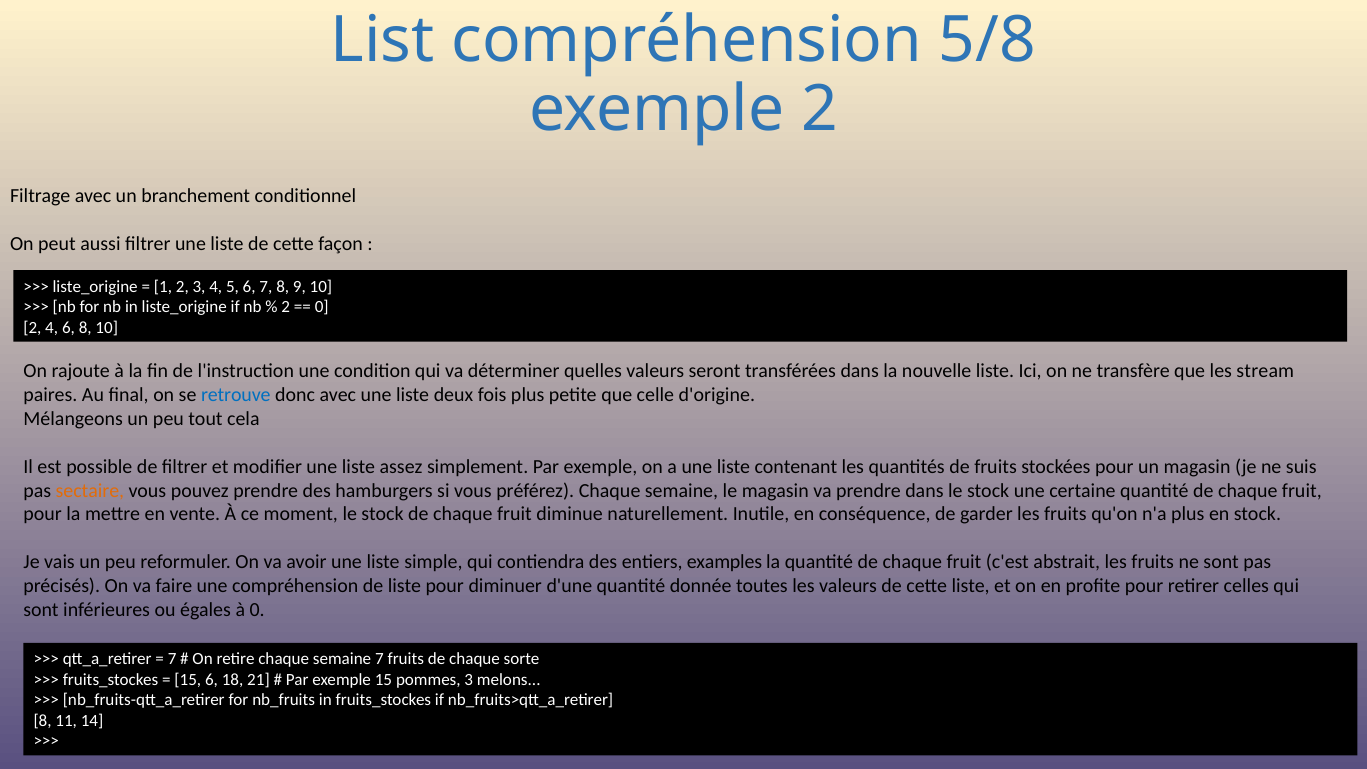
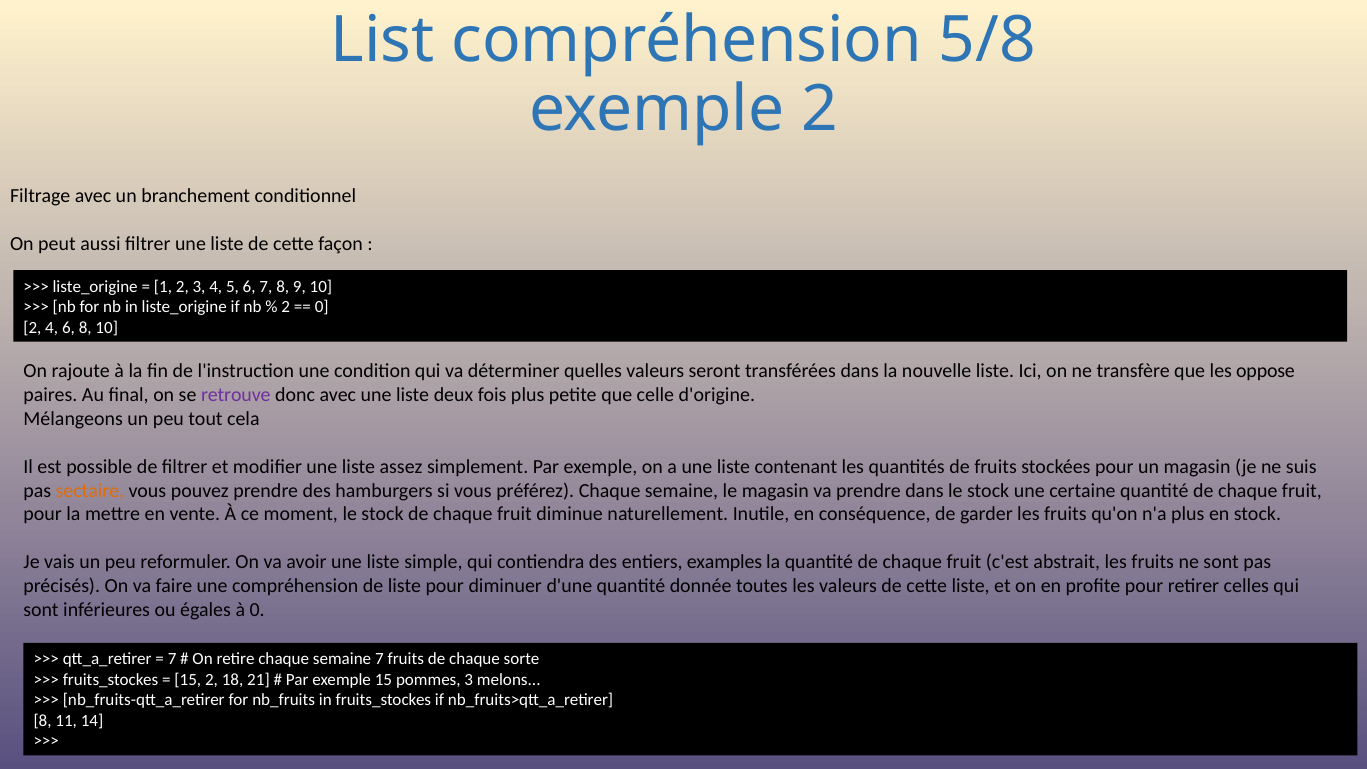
stream: stream -> oppose
retrouve colour: blue -> purple
15 6: 6 -> 2
